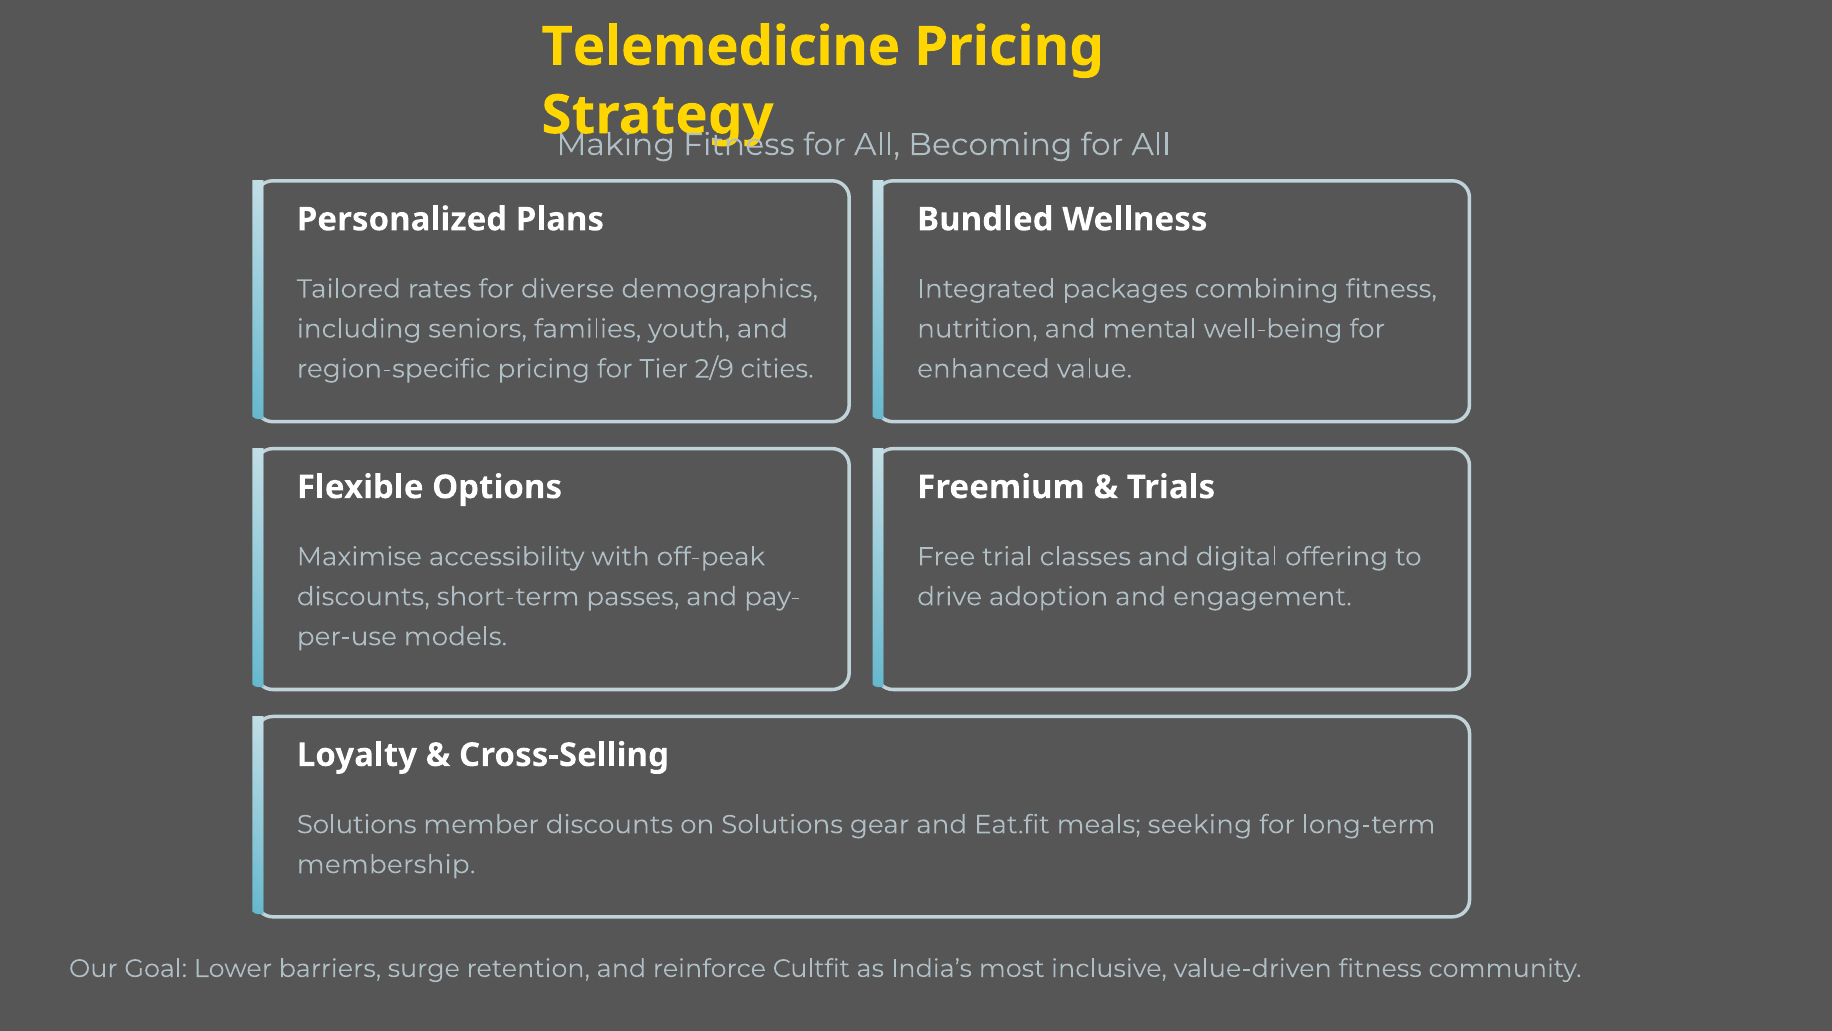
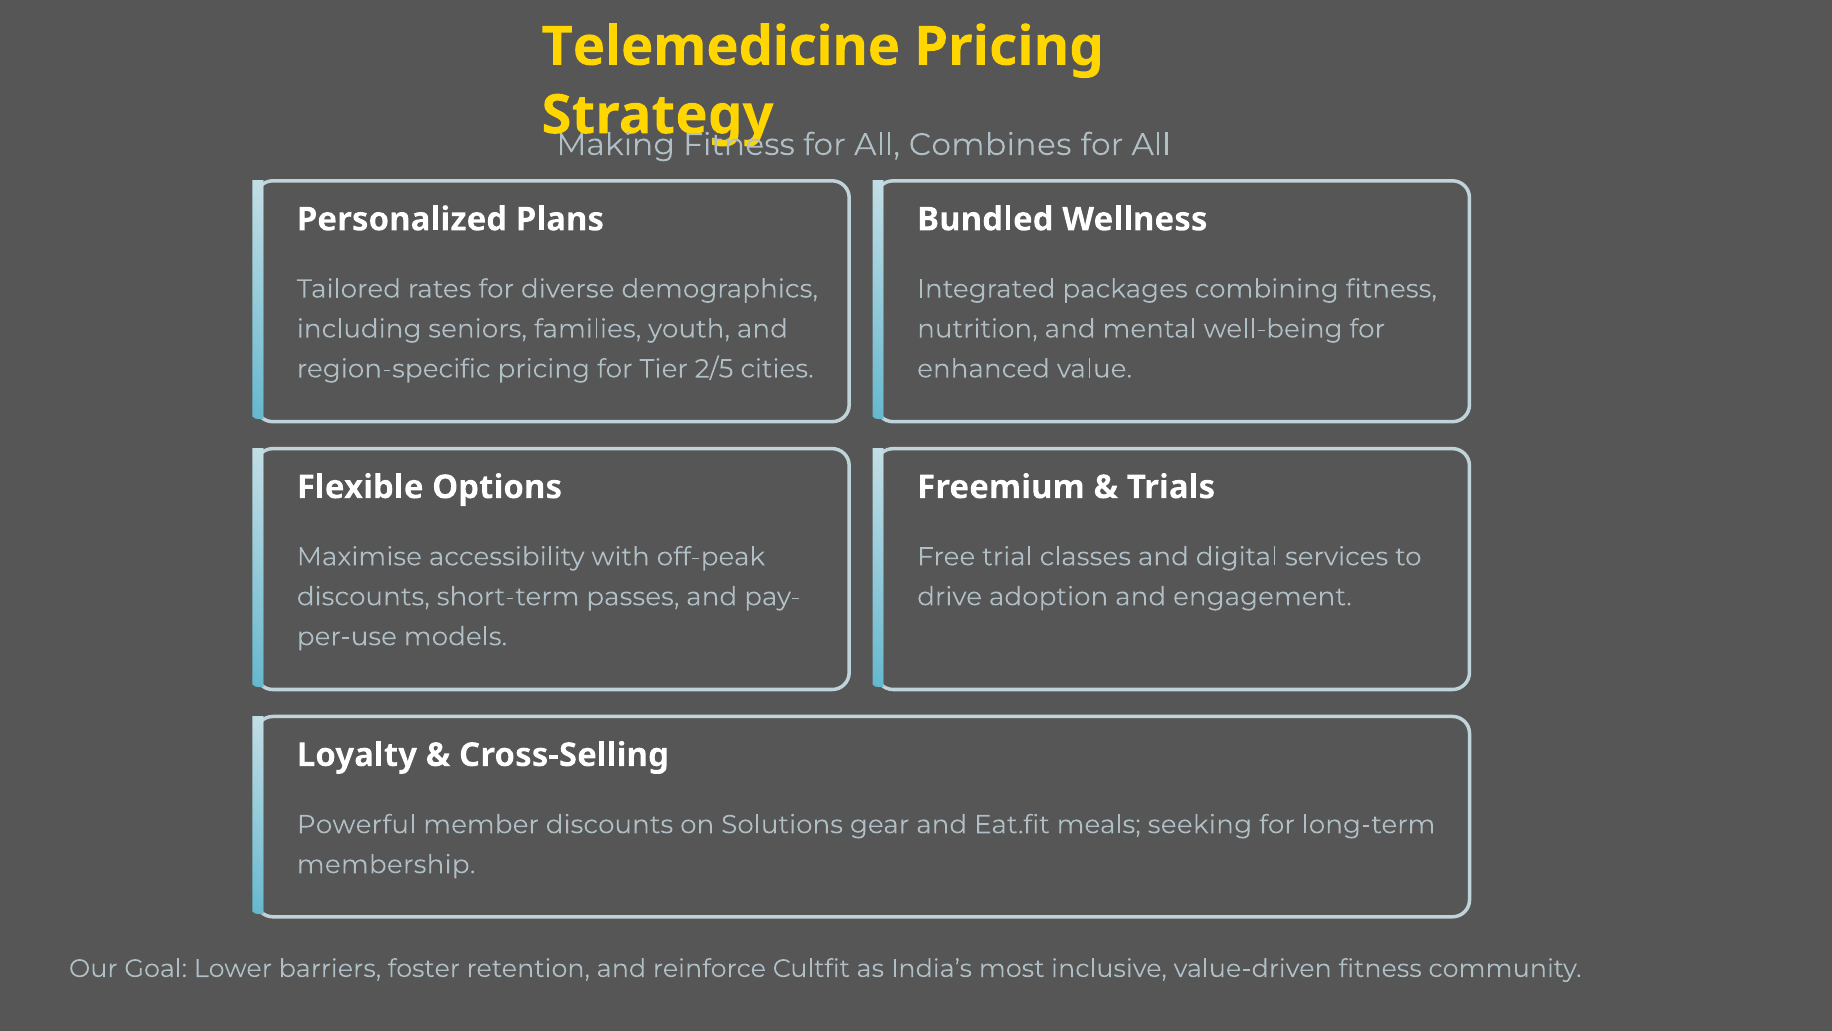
Becoming: Becoming -> Combines
2/9: 2/9 -> 2/5
offering: offering -> services
Solutions at (357, 824): Solutions -> Powerful
surge: surge -> foster
